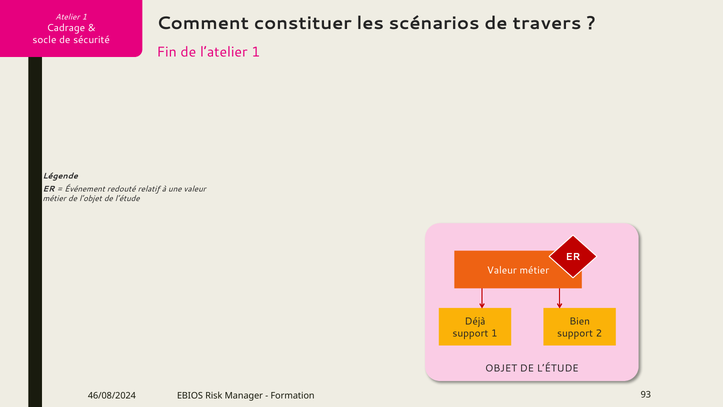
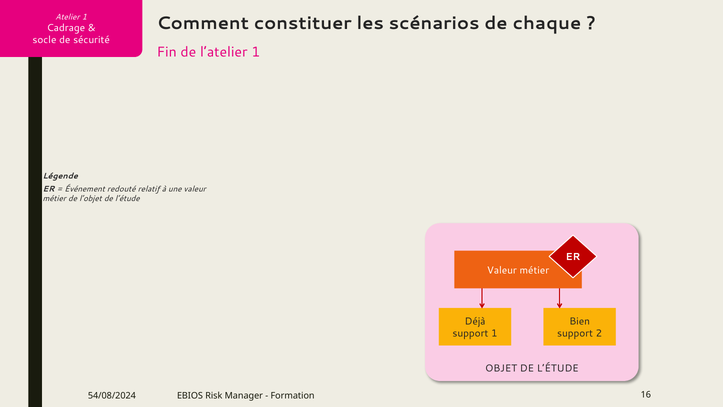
travers: travers -> chaque
46/08/2024: 46/08/2024 -> 54/08/2024
93: 93 -> 16
